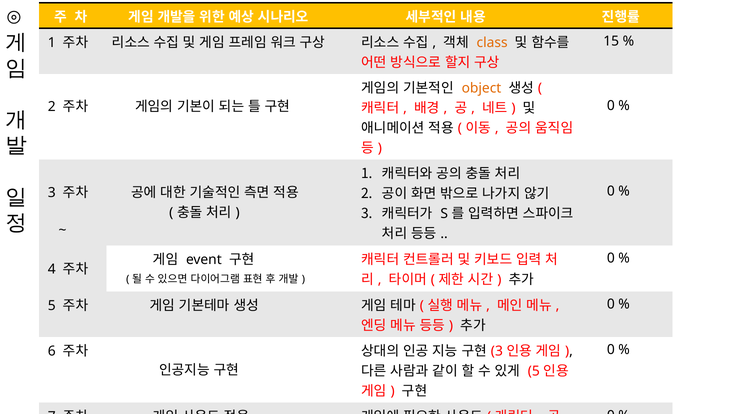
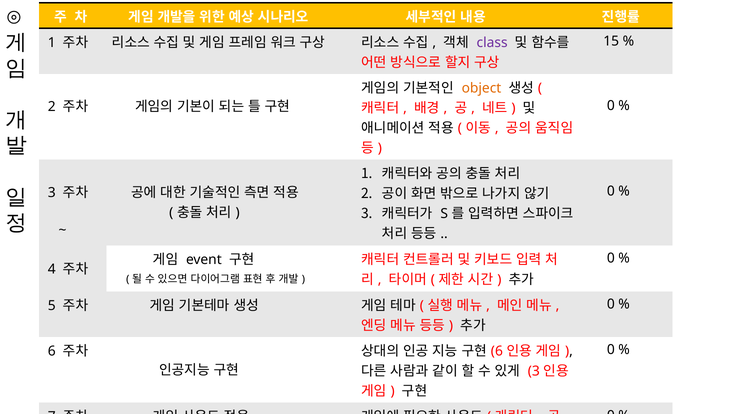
class colour: orange -> purple
3 at (497, 351): 3 -> 6
5 at (534, 371): 5 -> 3
